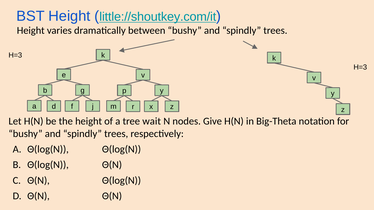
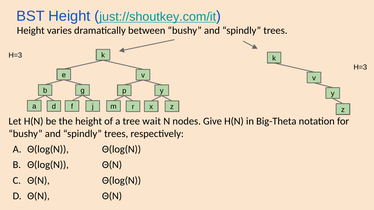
little://shoutkey.com/it: little://shoutkey.com/it -> just://shoutkey.com/it
